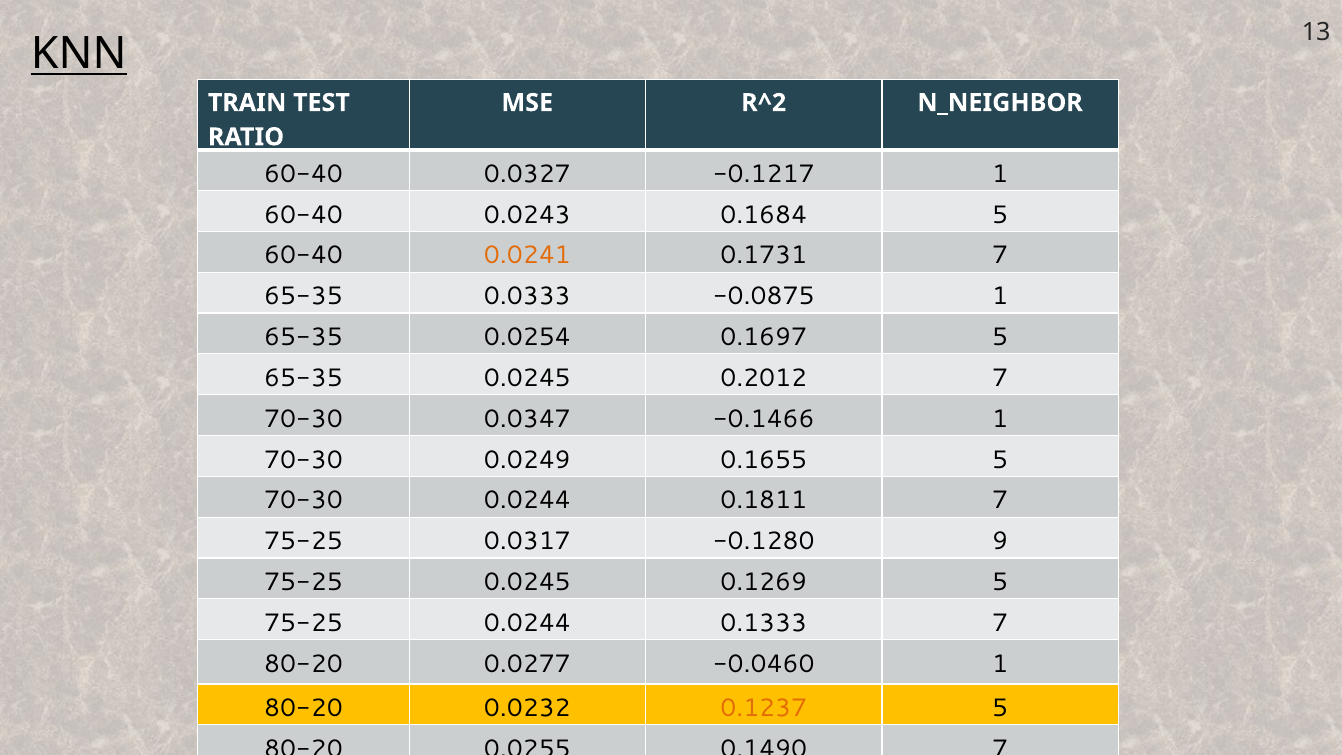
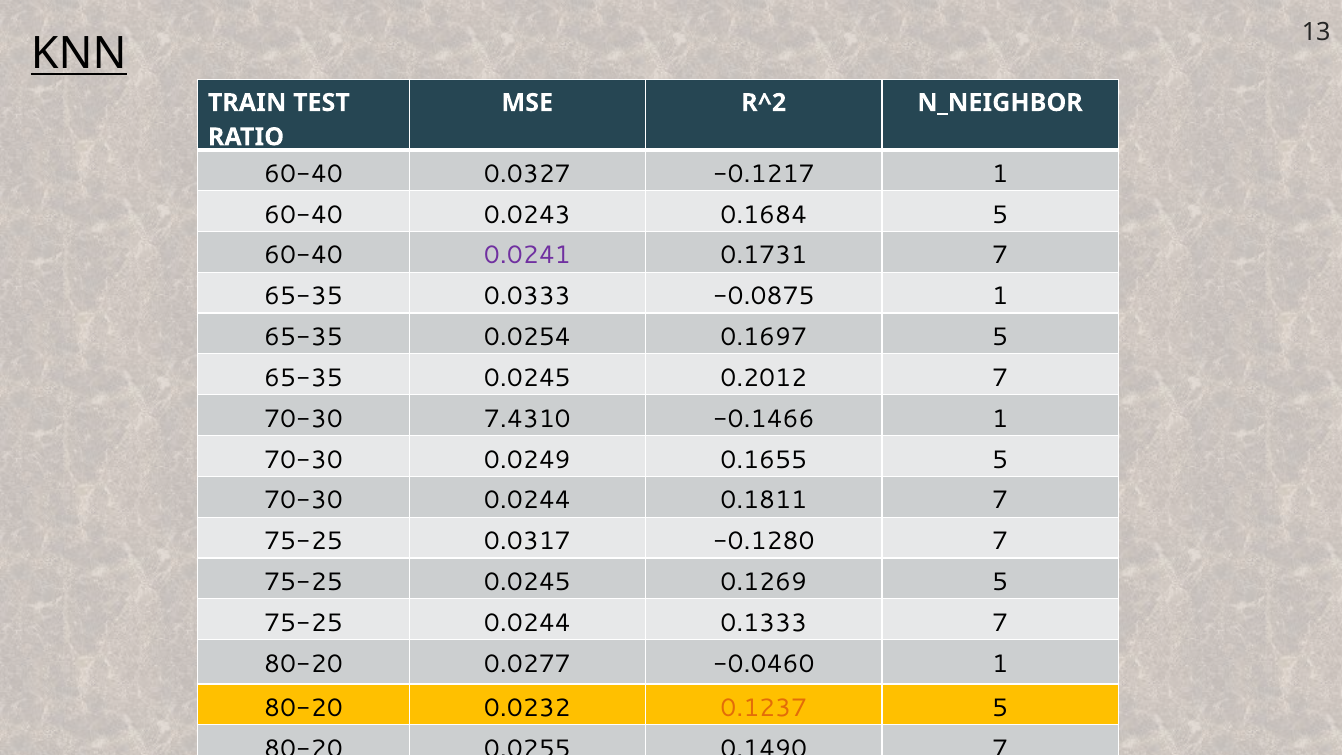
0.0241 colour: orange -> purple
0.0347: 0.0347 -> 7.4310
-0.1280 9: 9 -> 7
